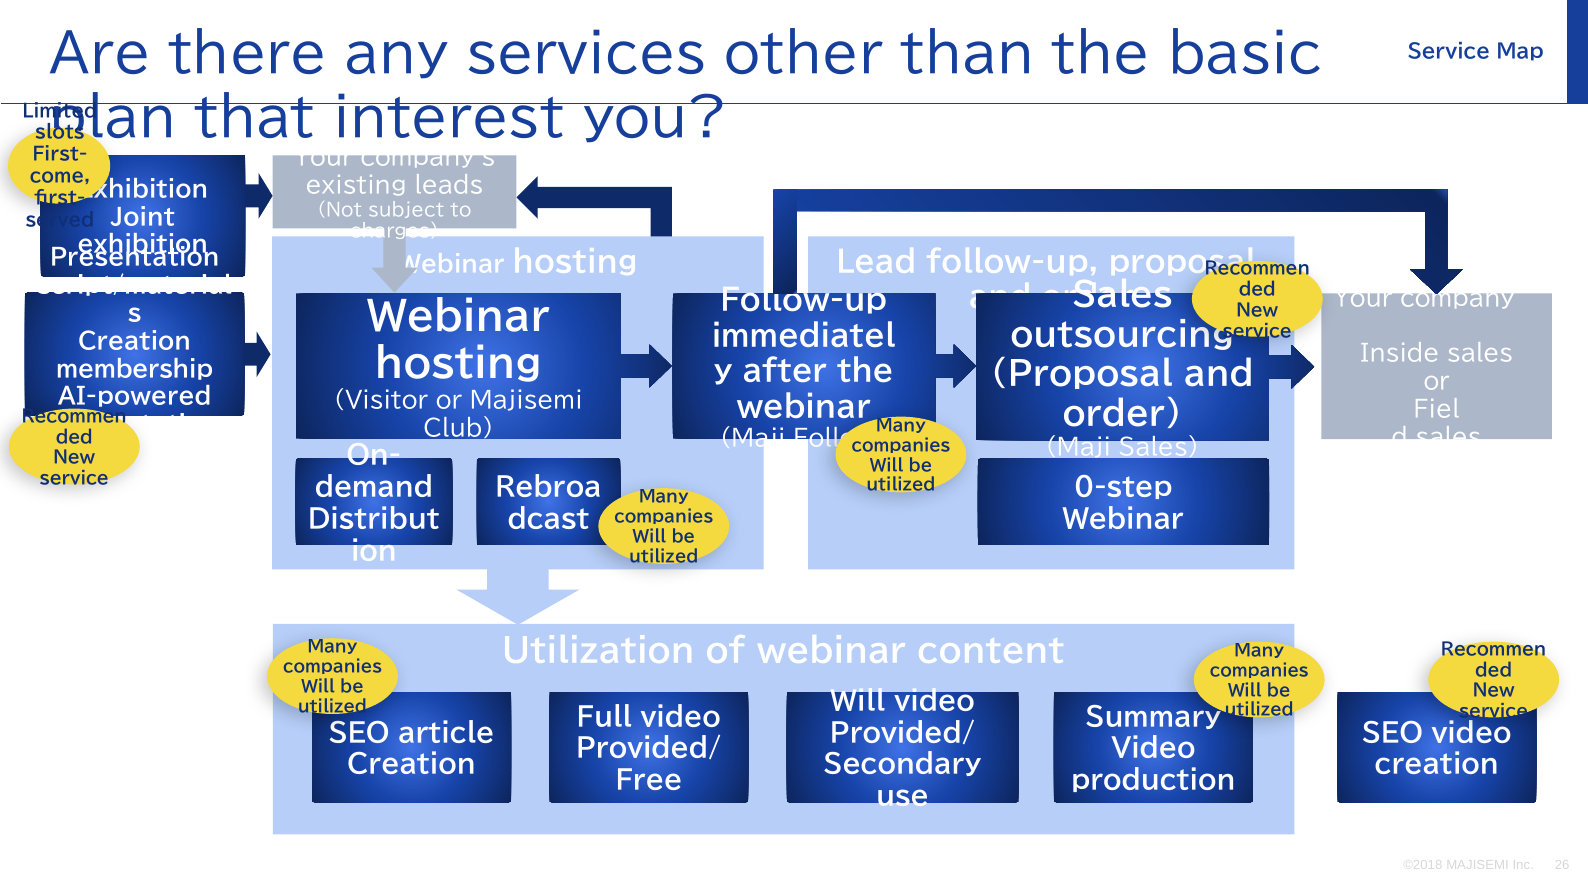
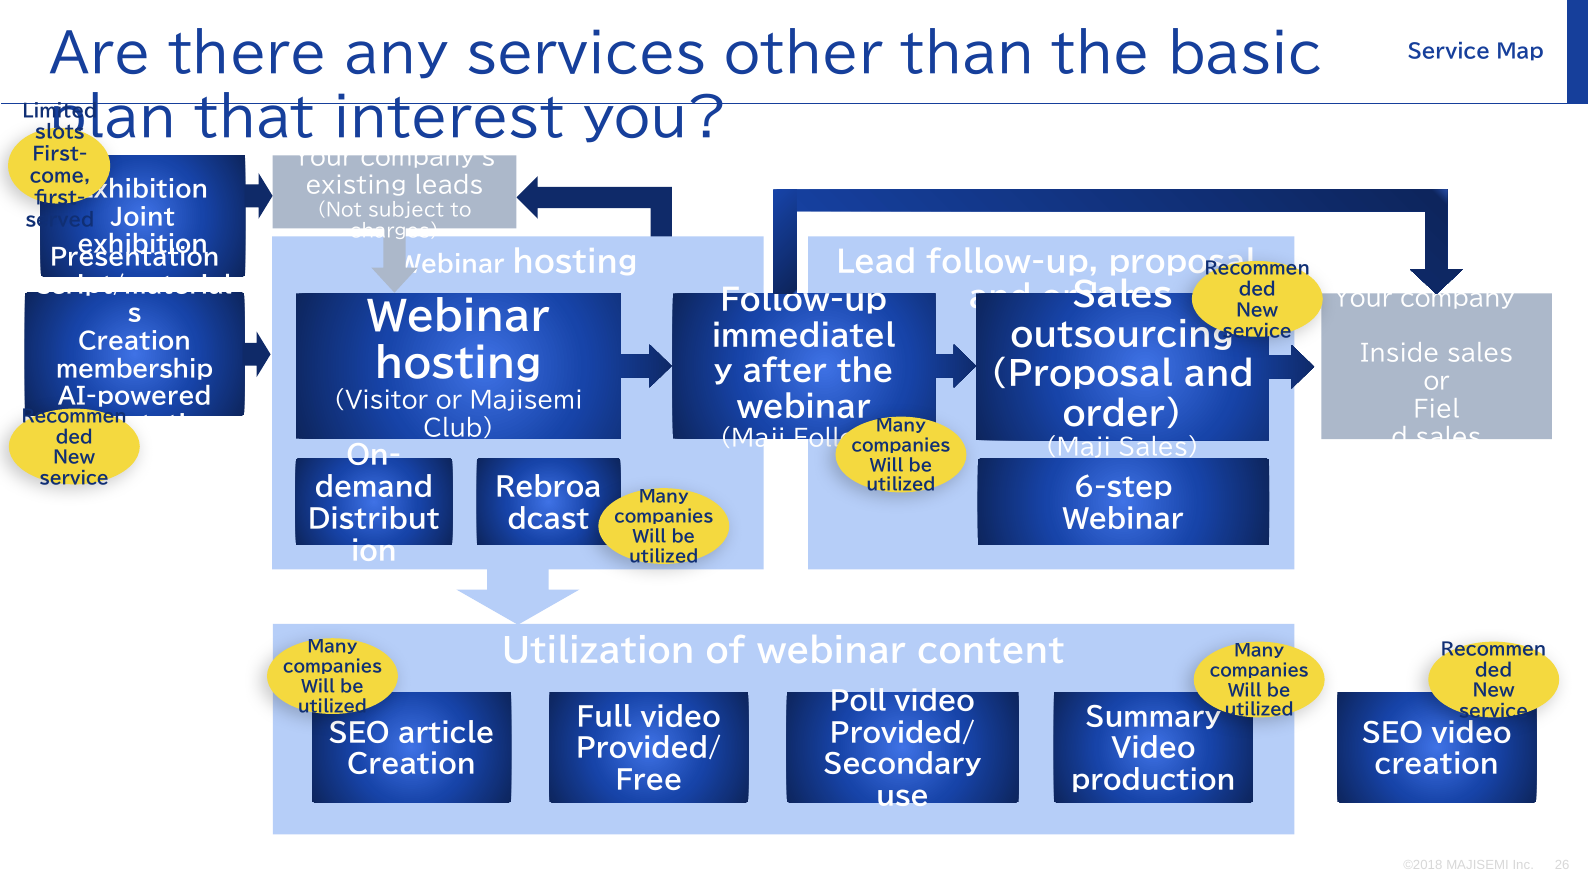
0-step: 0-step -> 6-step
Will at (858, 702): Will -> Poll
